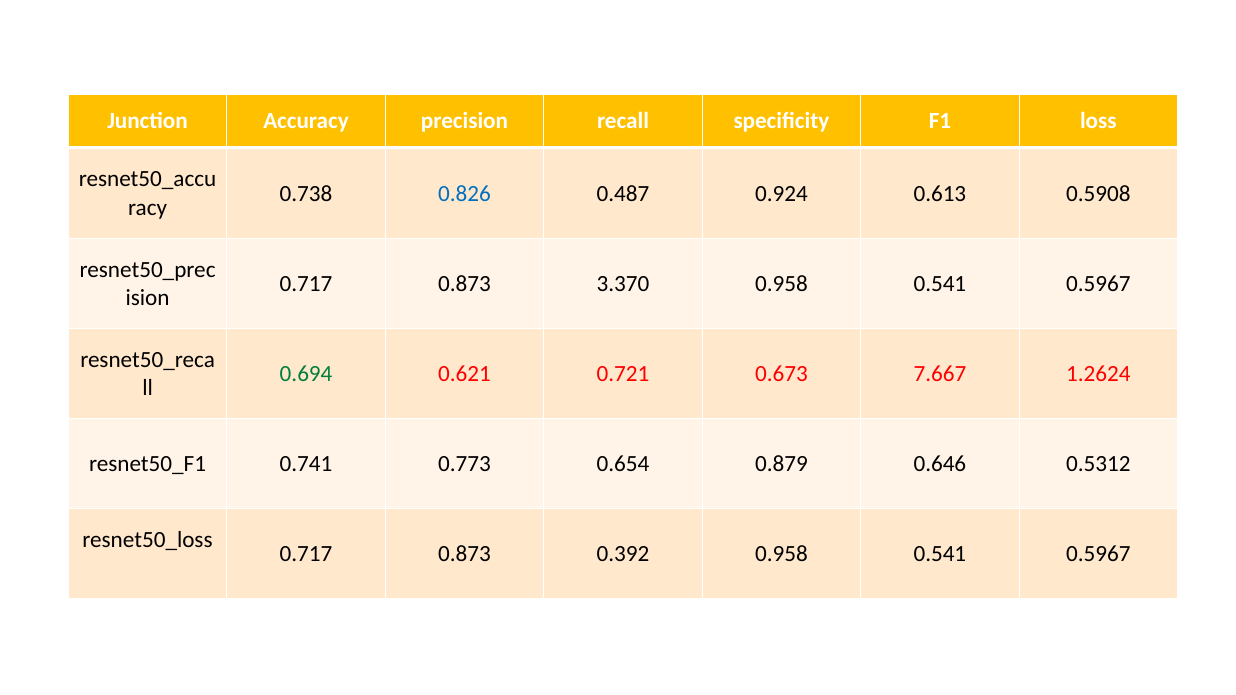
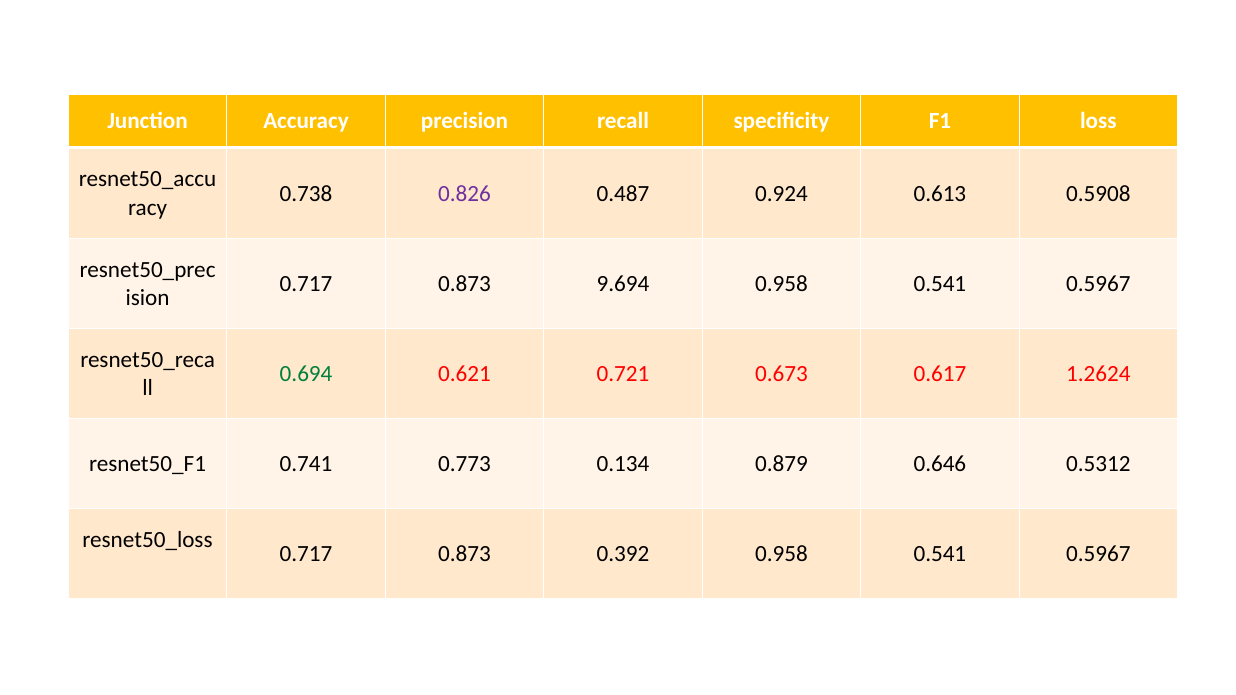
0.826 colour: blue -> purple
3.370: 3.370 -> 9.694
7.667: 7.667 -> 0.617
0.654: 0.654 -> 0.134
